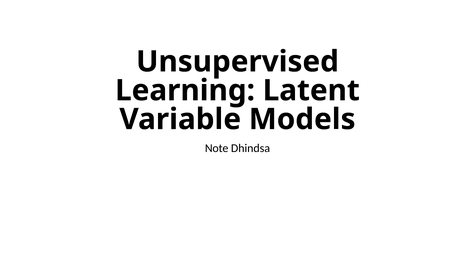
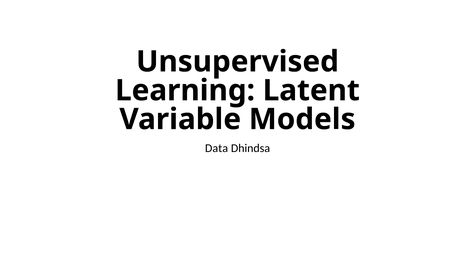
Note: Note -> Data
